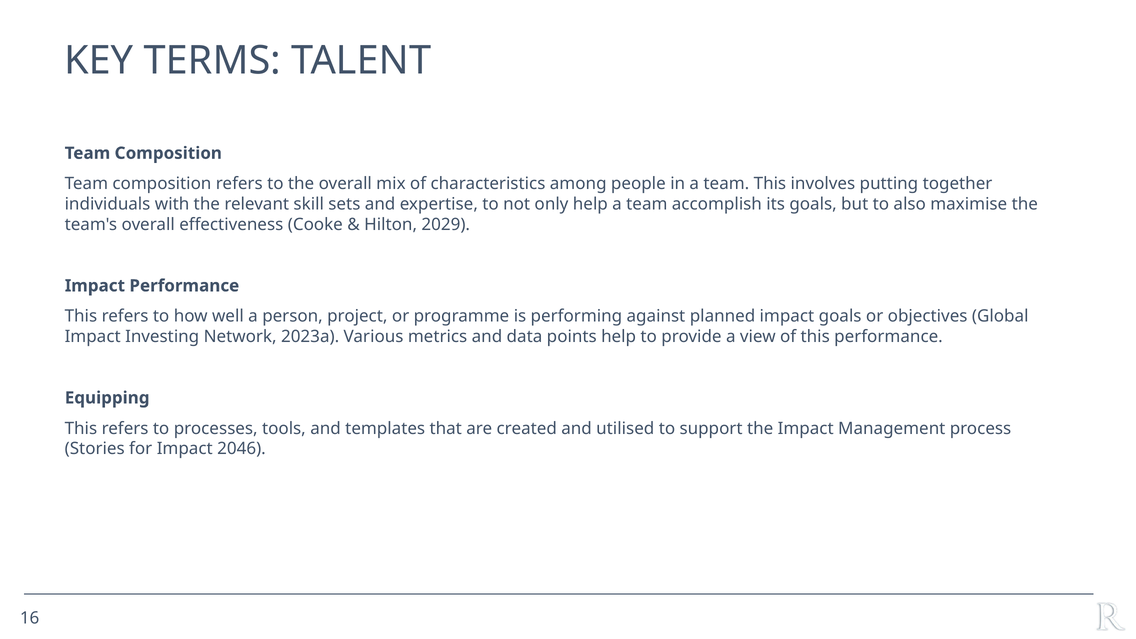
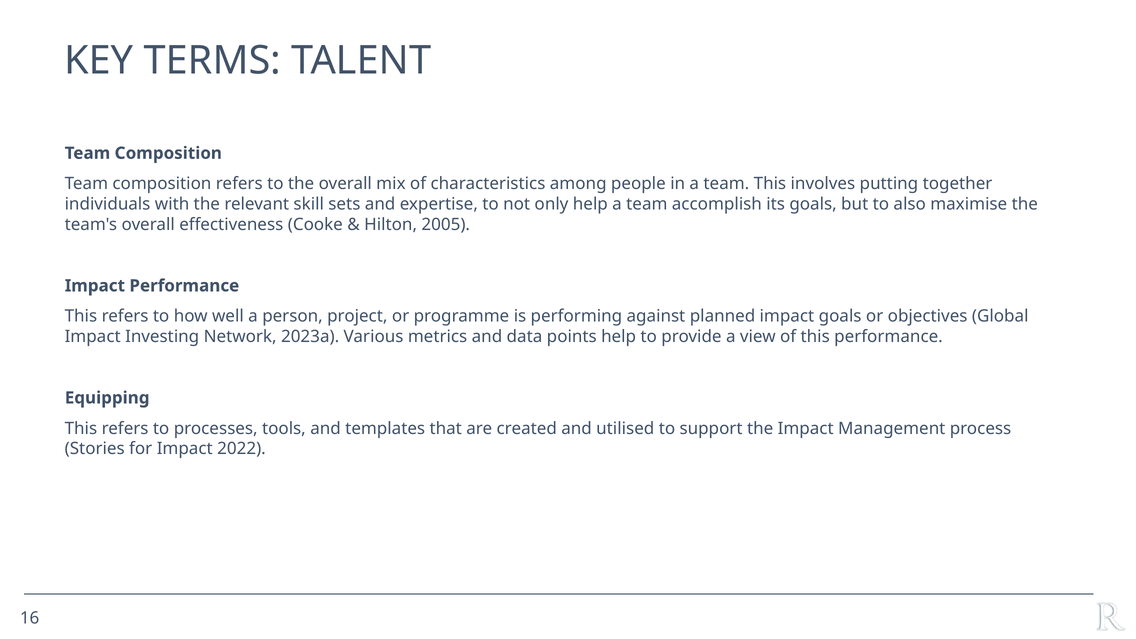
2029: 2029 -> 2005
2046: 2046 -> 2022
